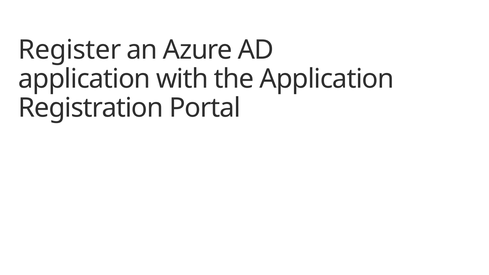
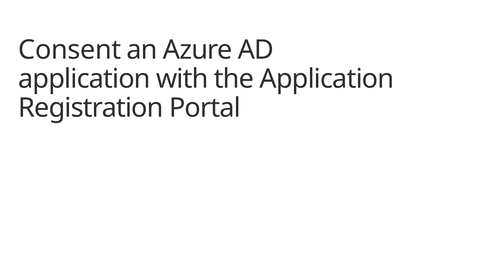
Register: Register -> Consent
